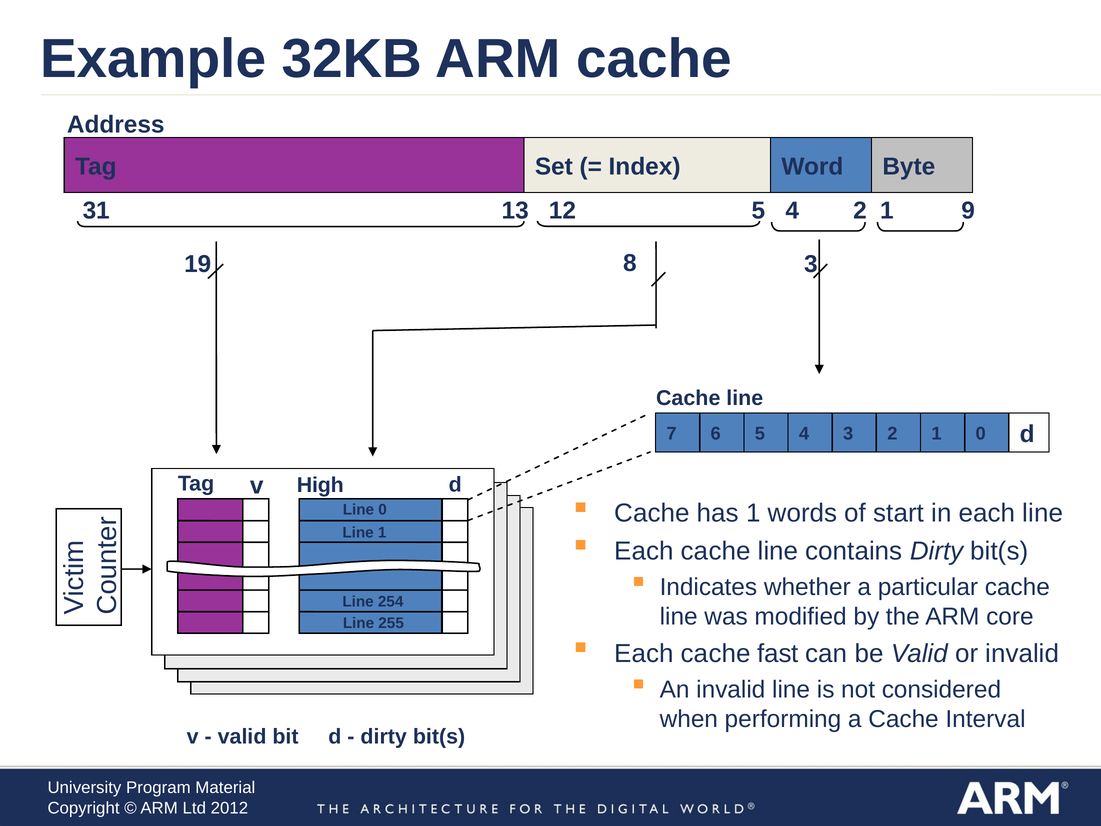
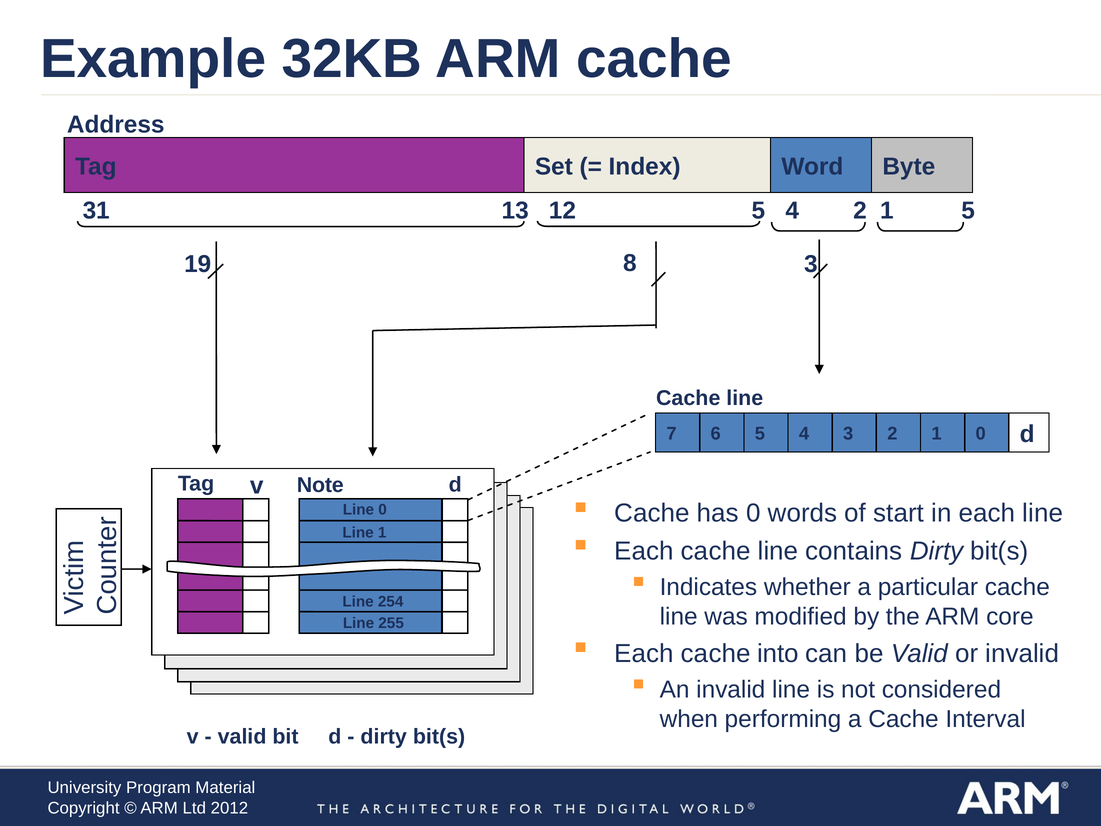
1 9: 9 -> 5
High: High -> Note
has 1: 1 -> 0
fast: fast -> into
